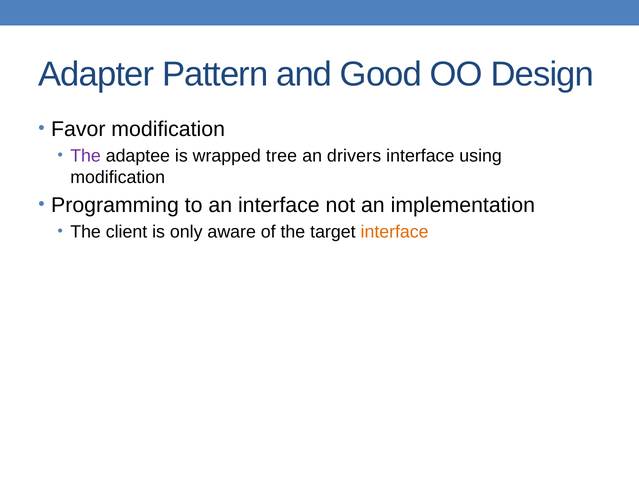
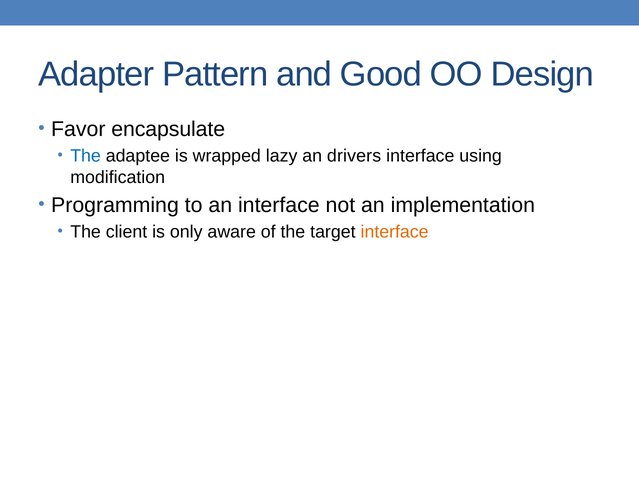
Favor modification: modification -> encapsulate
The at (86, 156) colour: purple -> blue
tree: tree -> lazy
